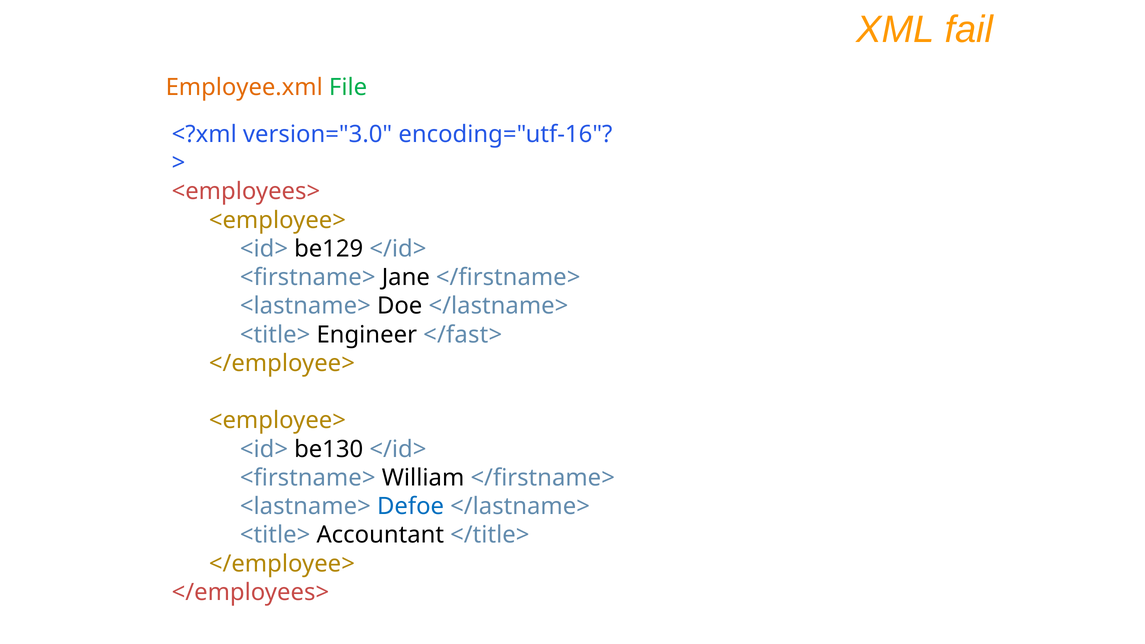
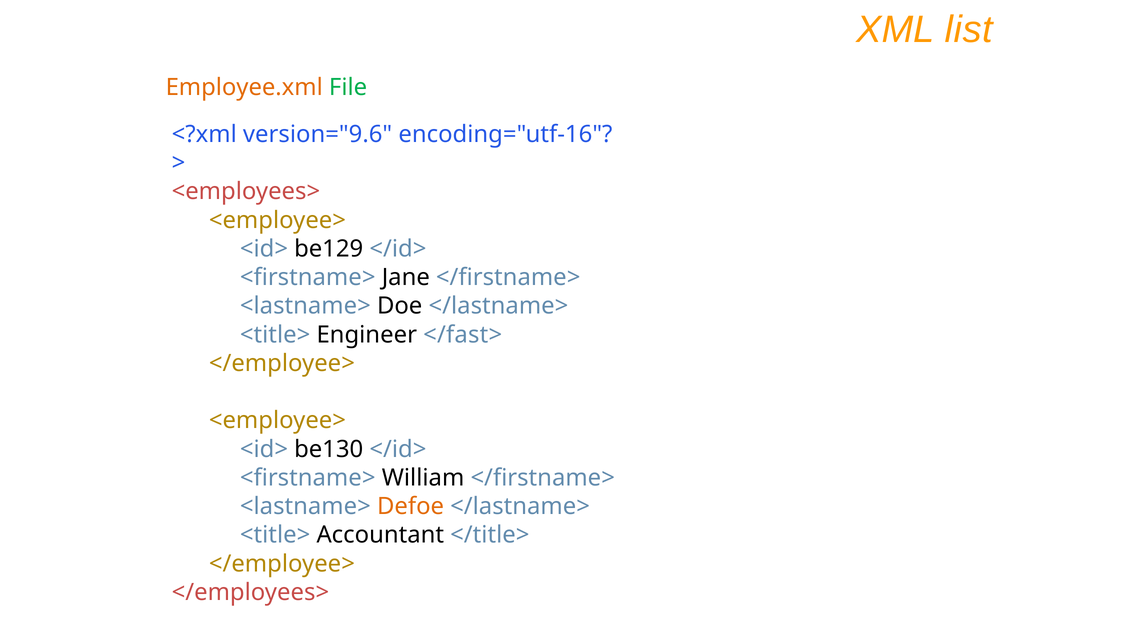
fail: fail -> list
version="3.0: version="3.0 -> version="9.6
Defoe colour: blue -> orange
